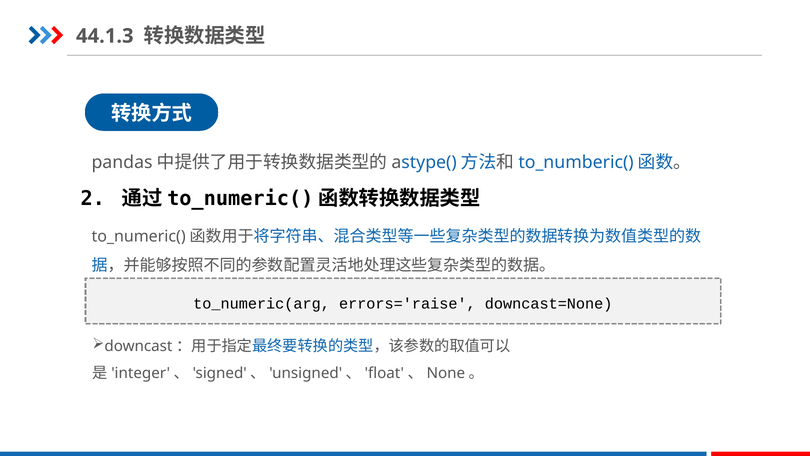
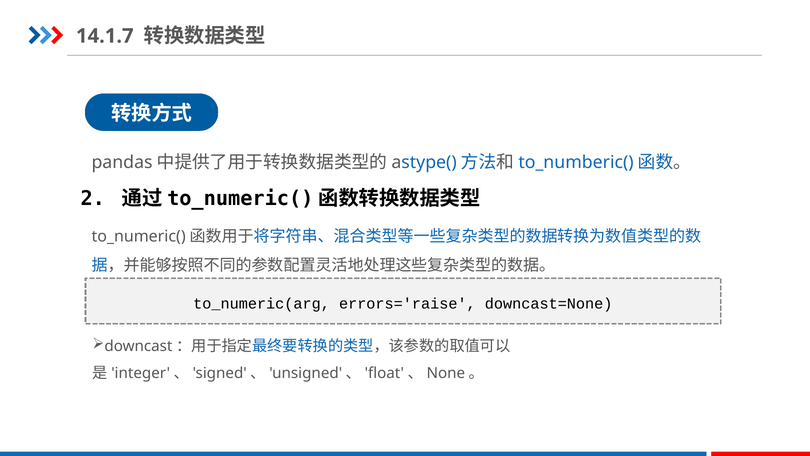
44.1.3: 44.1.3 -> 14.1.7
